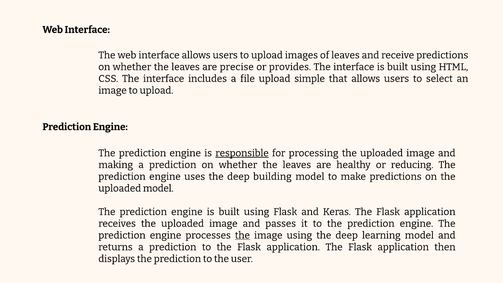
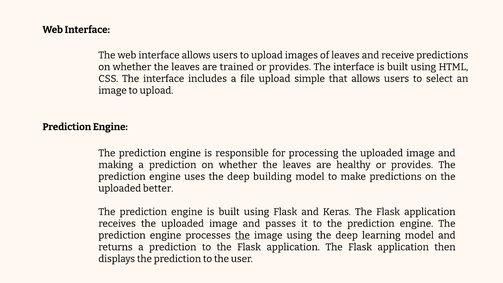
precise: precise -> trained
responsible underline: present -> none
healthy or reducing: reducing -> provides
uploaded model: model -> better
